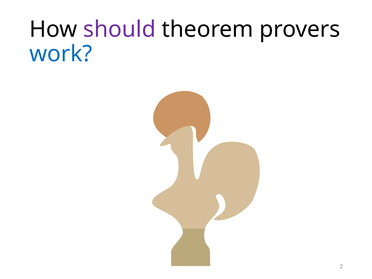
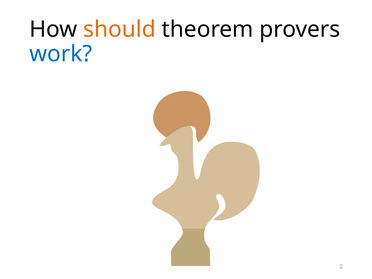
should colour: purple -> orange
